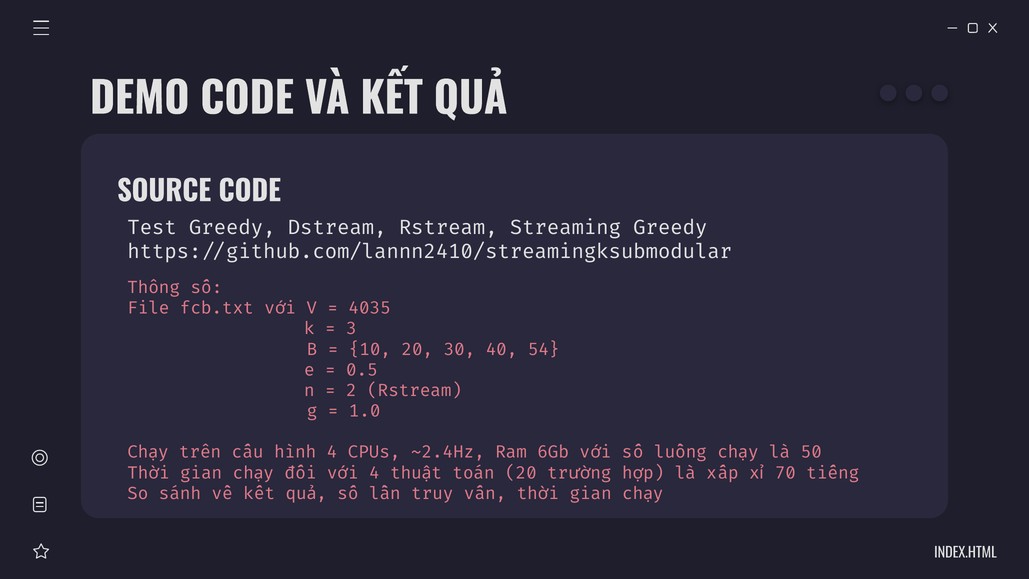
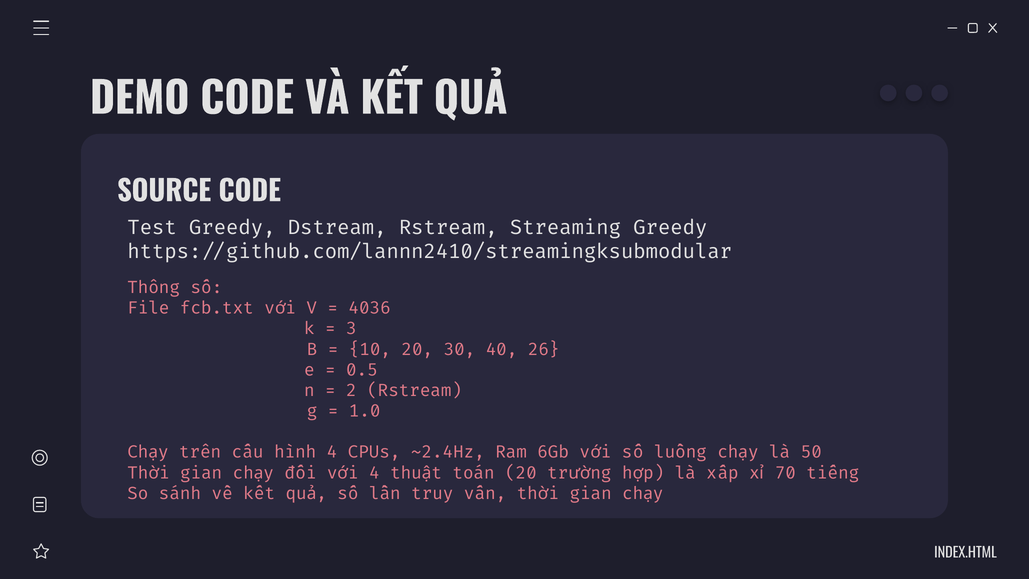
4035: 4035 -> 4036
54: 54 -> 26
